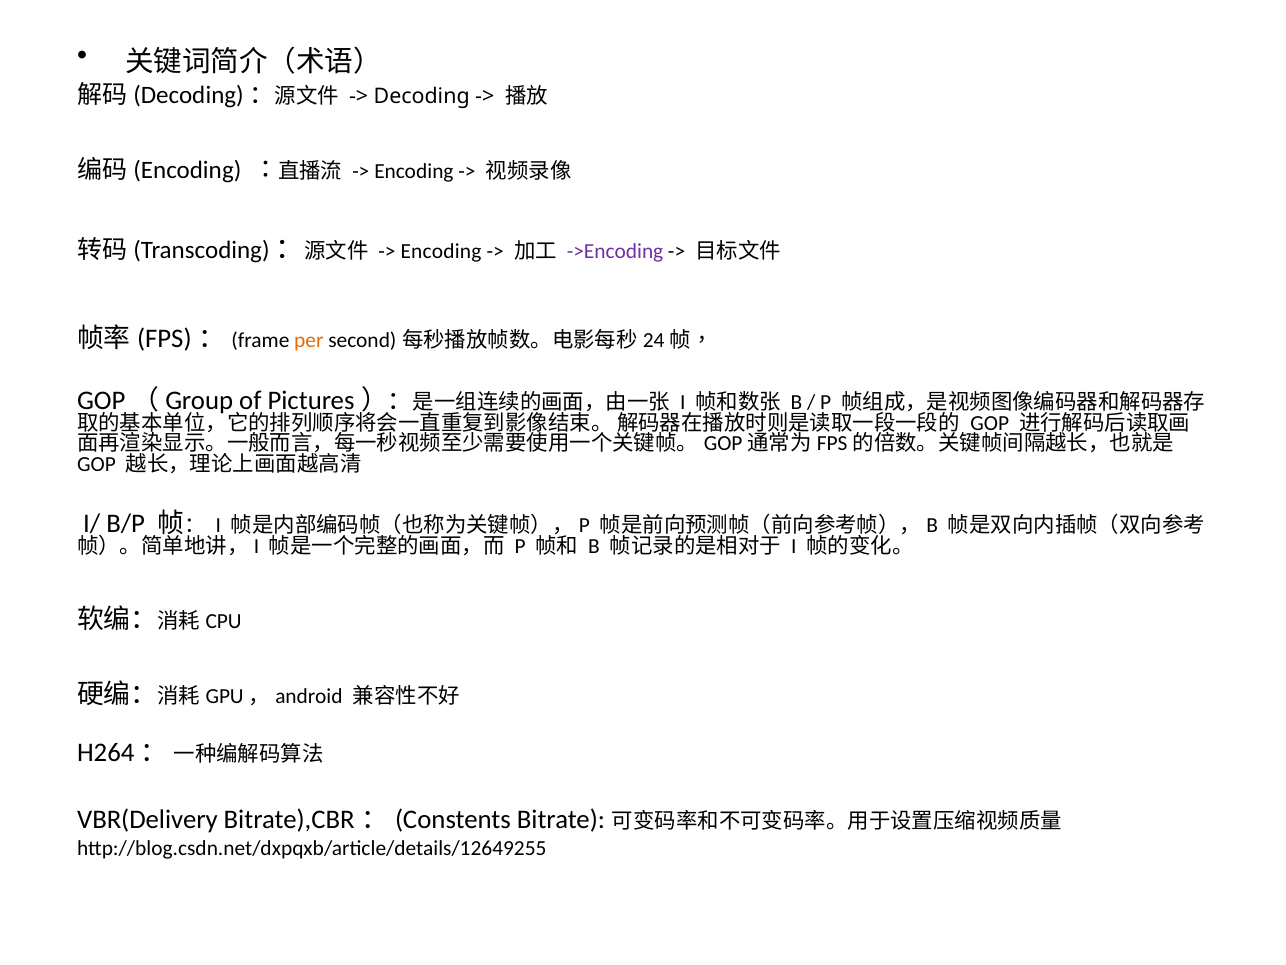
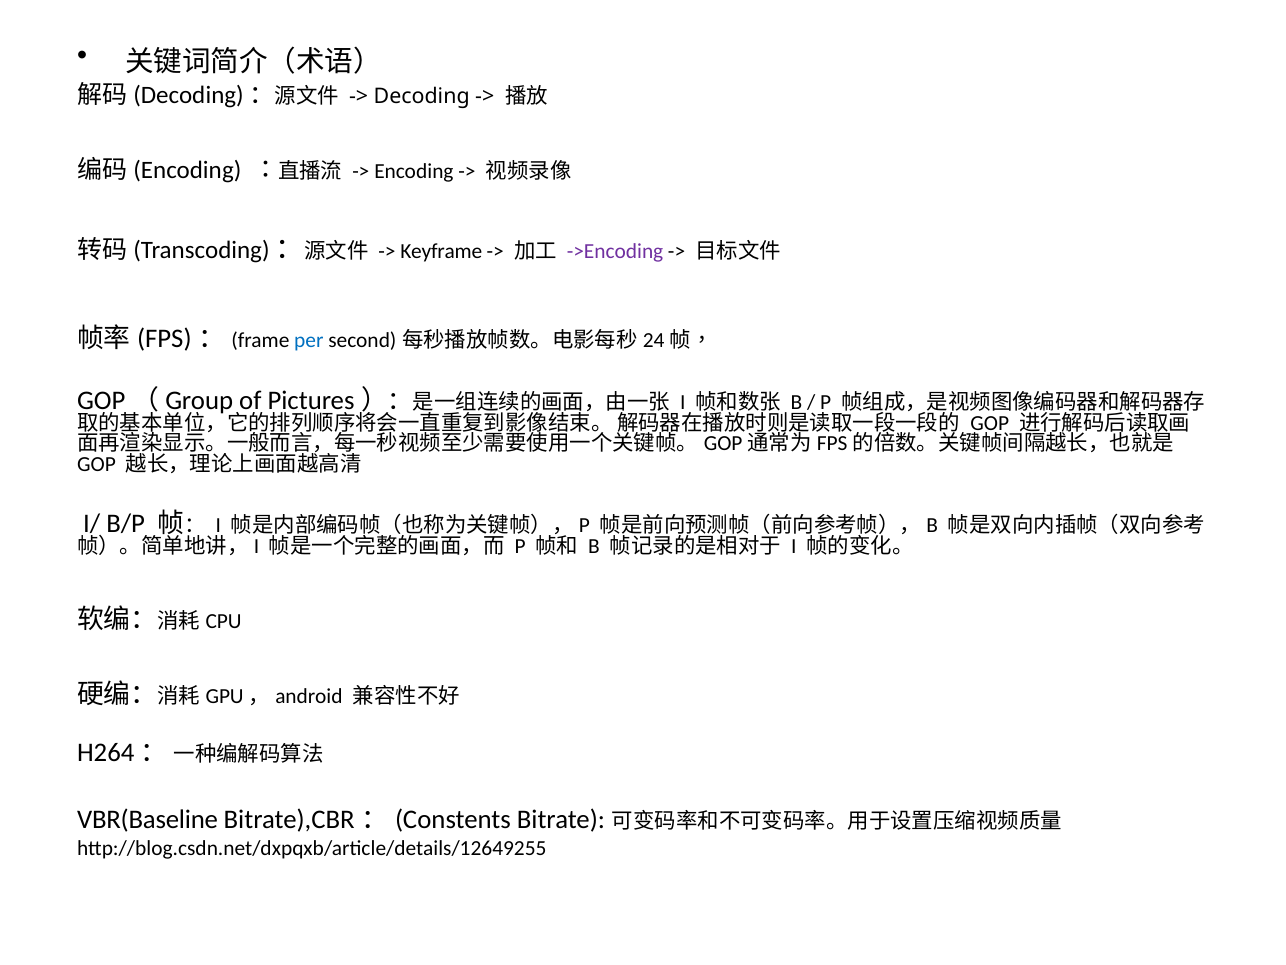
Encoding at (441, 252): Encoding -> Keyframe
per colour: orange -> blue
VBR(Delivery: VBR(Delivery -> VBR(Baseline
